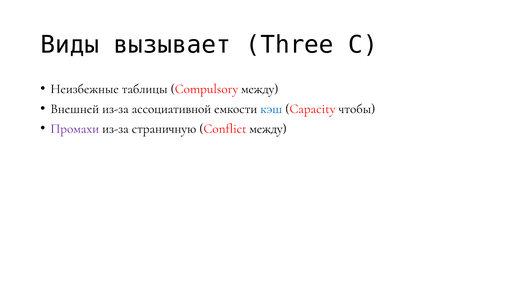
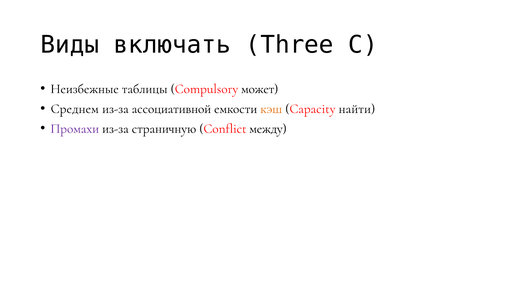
вызывает: вызывает -> включать
Compulsory между: между -> может
Внешней: Внешней -> Среднем
кэш colour: blue -> orange
чтобы: чтобы -> найти
